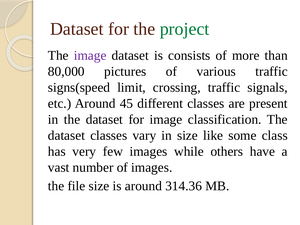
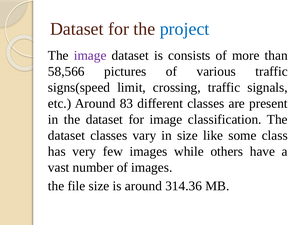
project colour: green -> blue
80,000: 80,000 -> 58,566
45: 45 -> 83
